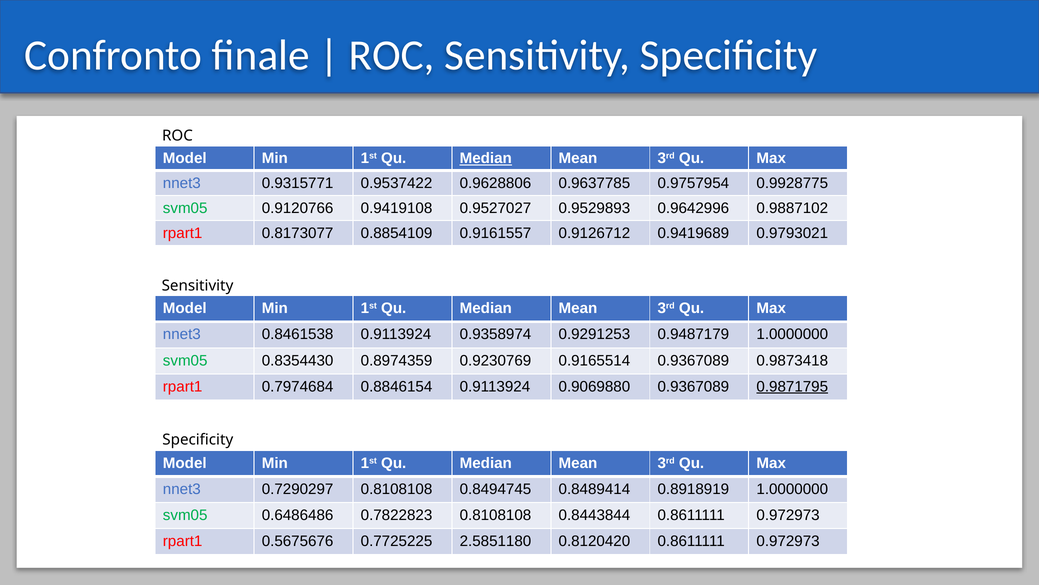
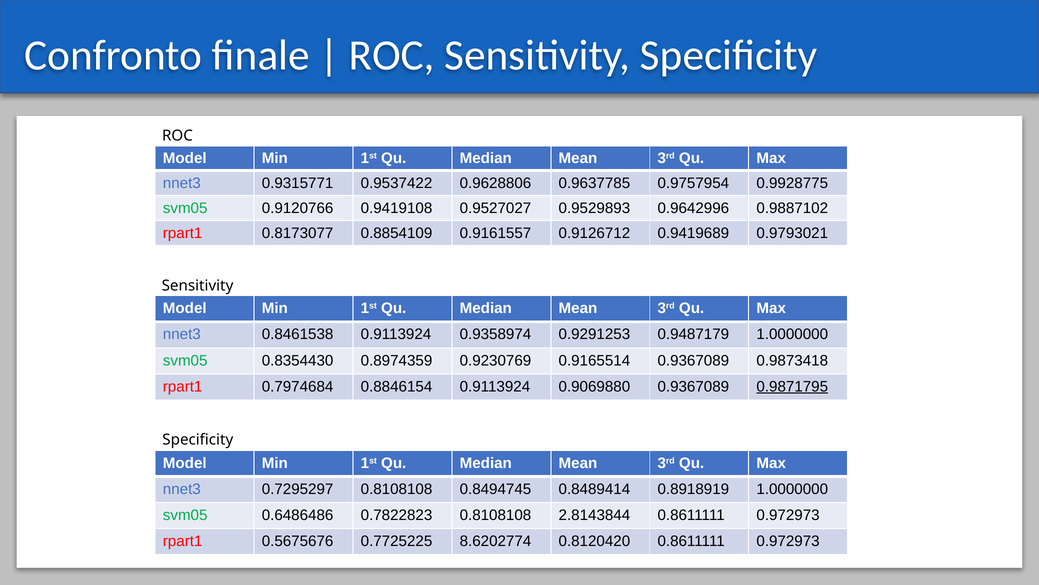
Median at (486, 158) underline: present -> none
0.7290297: 0.7290297 -> 0.7295297
0.8443844: 0.8443844 -> 2.8143844
2.5851180: 2.5851180 -> 8.6202774
